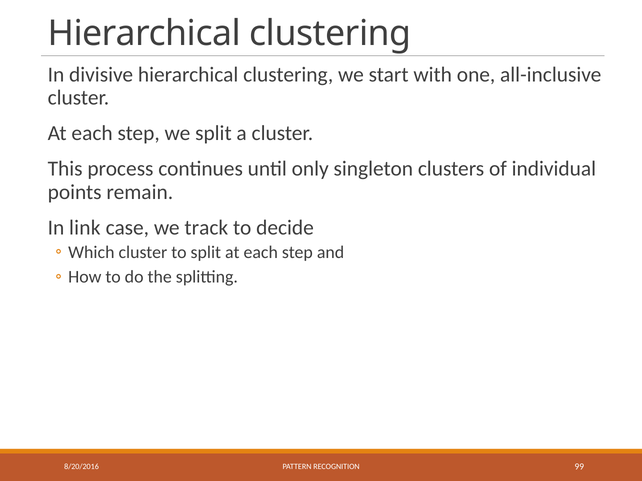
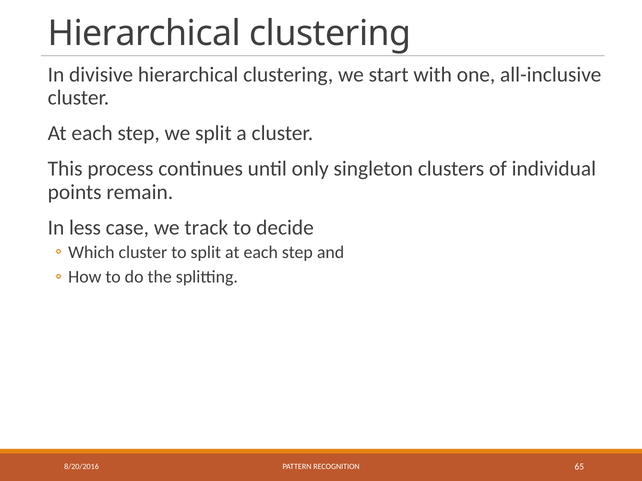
link: link -> less
99: 99 -> 65
